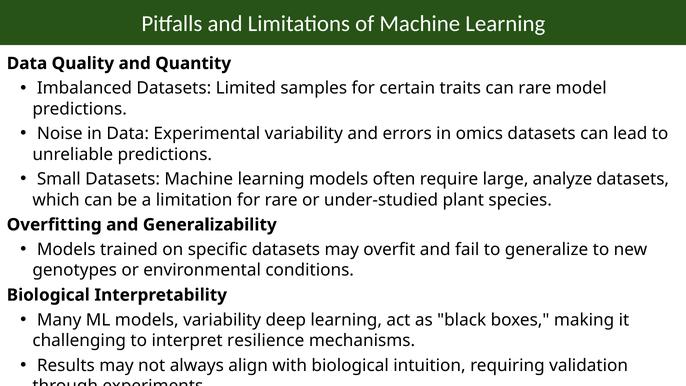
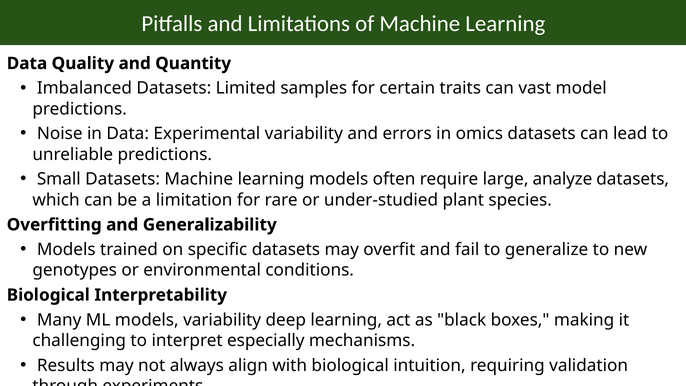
can rare: rare -> vast
resilience: resilience -> especially
